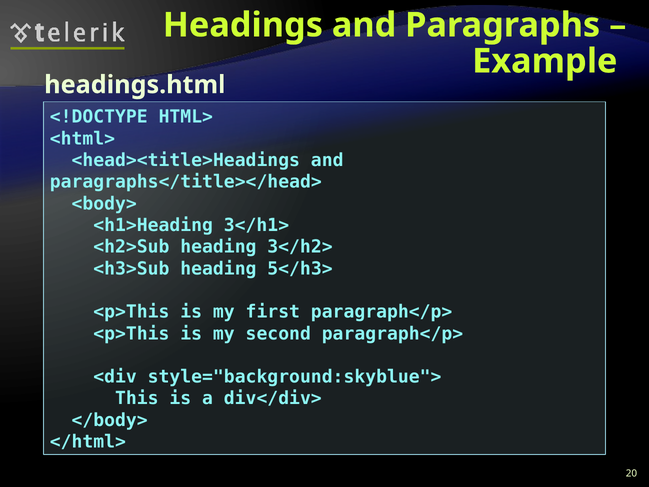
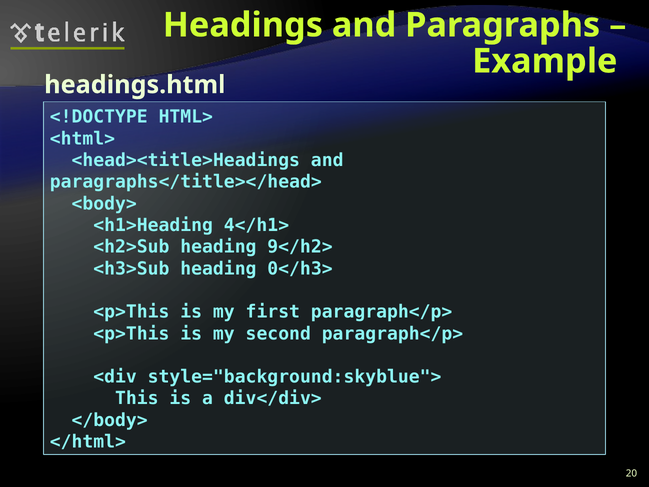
3</h1>: 3</h1> -> 4</h1>
3</h2>: 3</h2> -> 9</h2>
5</h3>: 5</h3> -> 0</h3>
